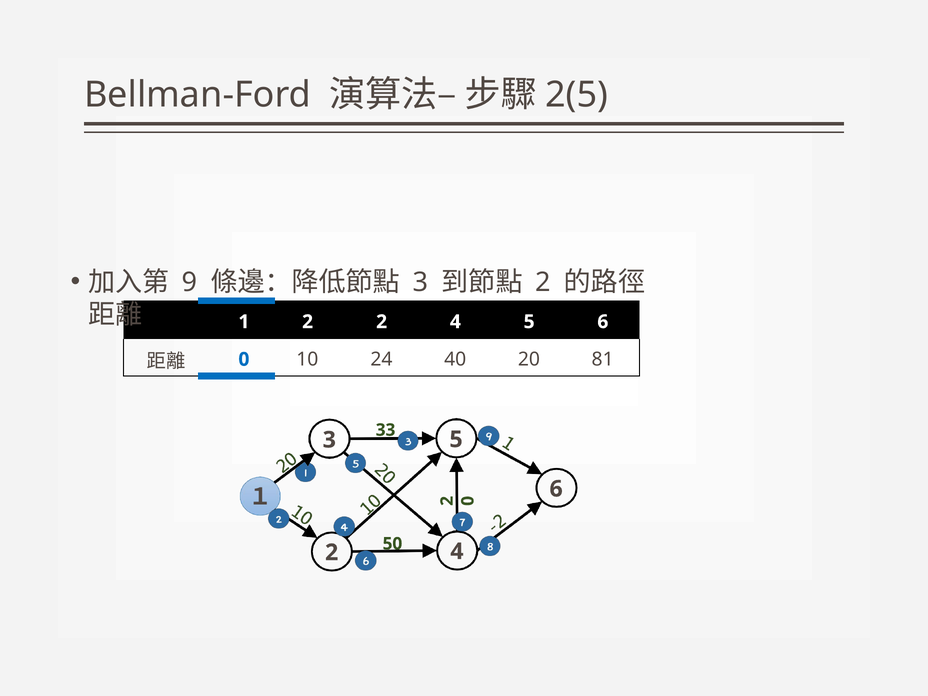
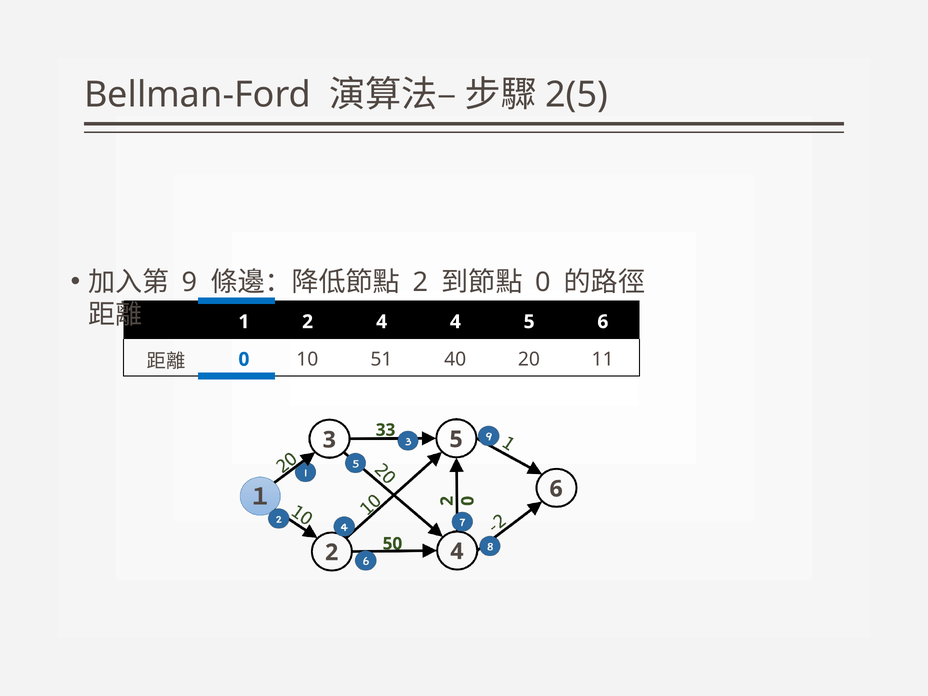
3 at (420, 282): 3 -> 2
2 at (543, 282): 2 -> 0
2 2: 2 -> 4
24: 24 -> 51
81: 81 -> 11
